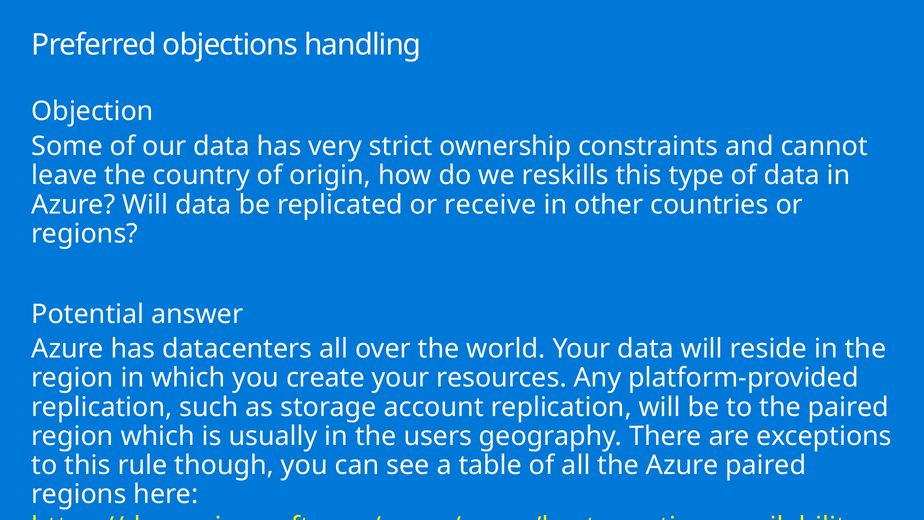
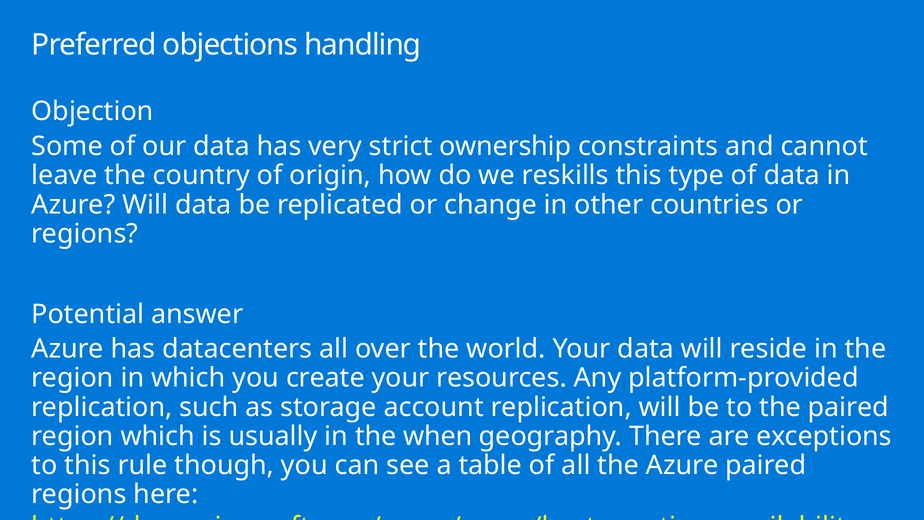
receive: receive -> change
users: users -> when
